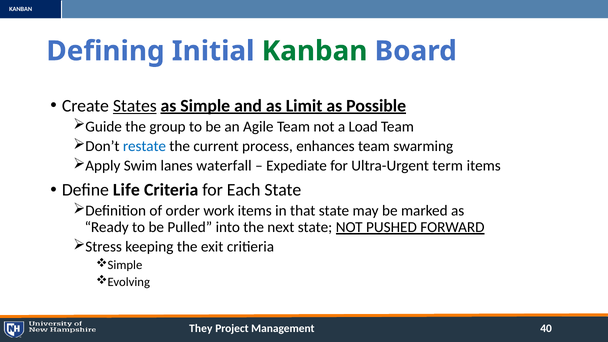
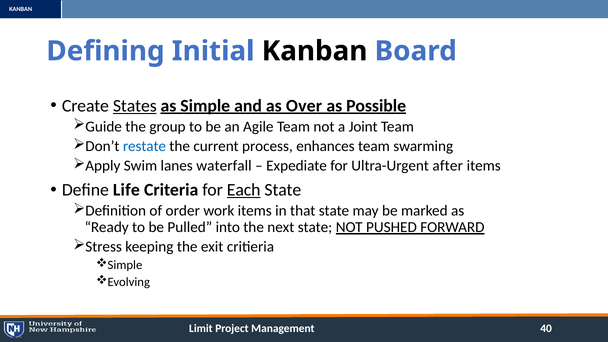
Kanban at (315, 51) colour: green -> black
Limit: Limit -> Over
Load: Load -> Joint
term: term -> after
Each underline: none -> present
They: They -> Limit
